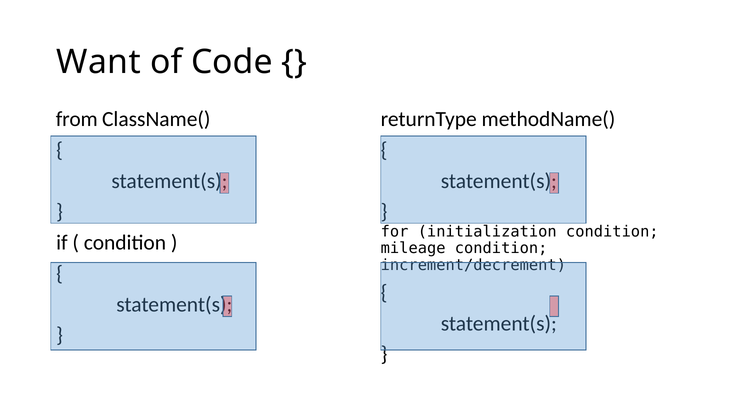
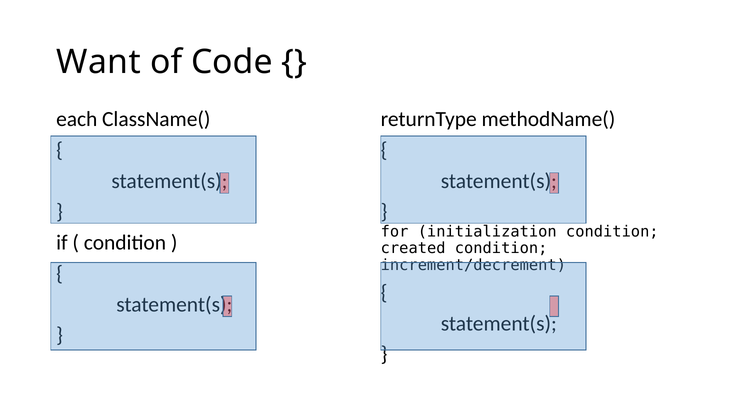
from: from -> each
mileage: mileage -> created
